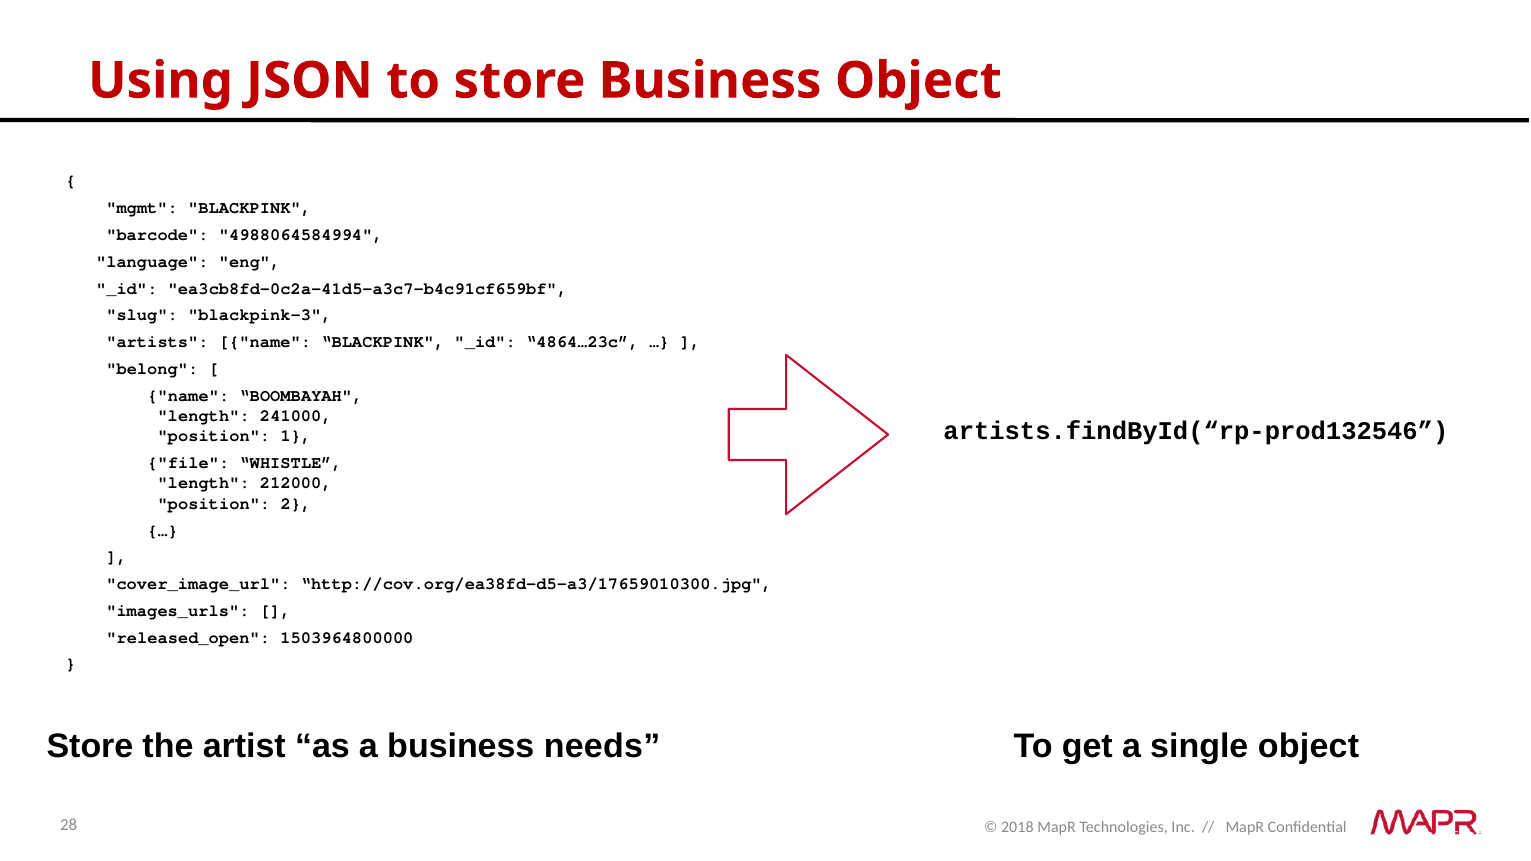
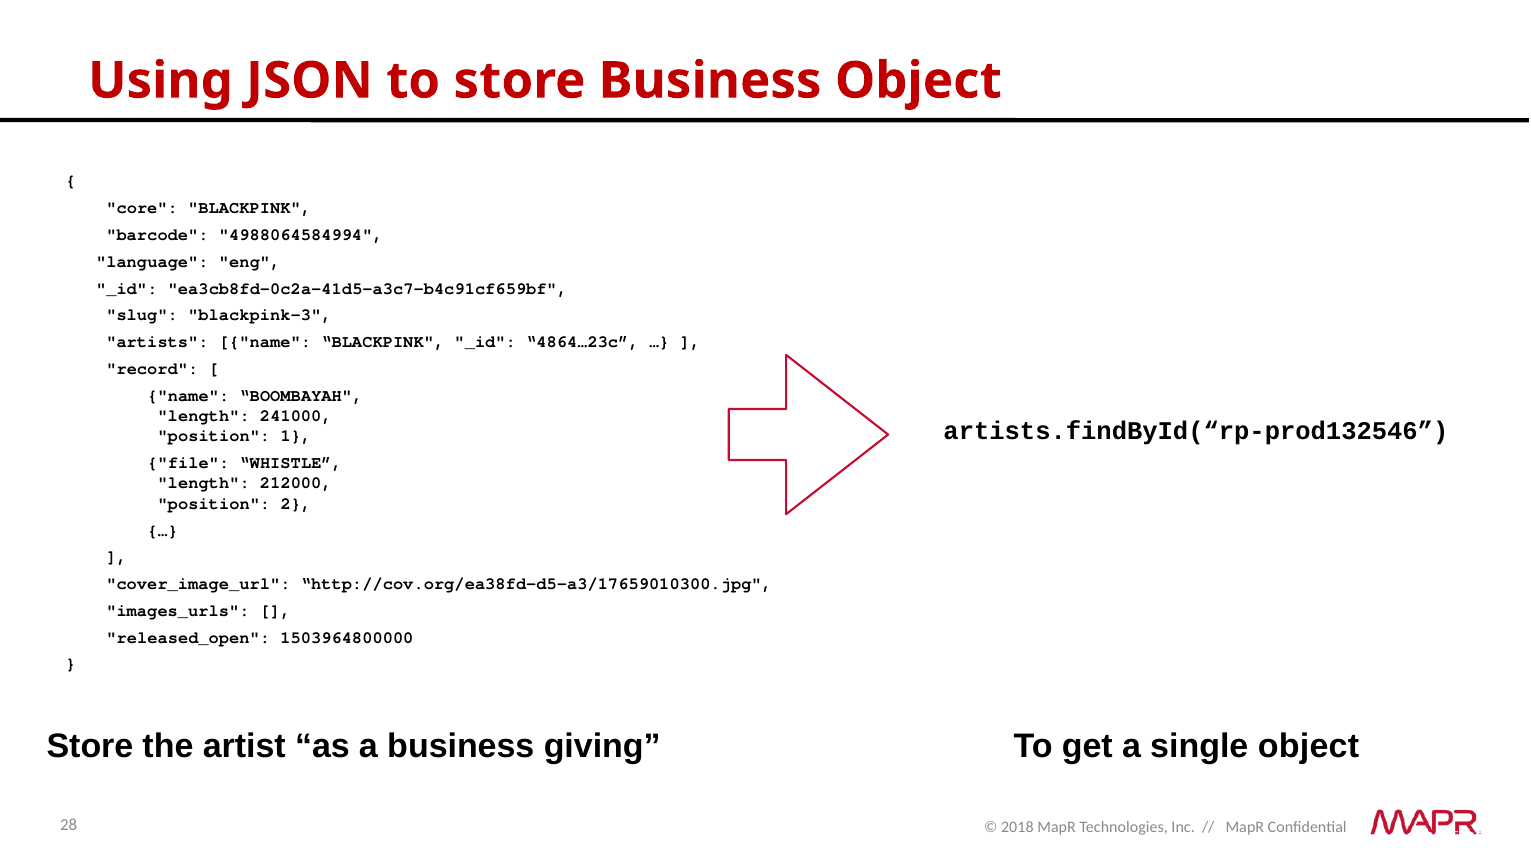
mgmt: mgmt -> core
belong: belong -> record
needs: needs -> giving
